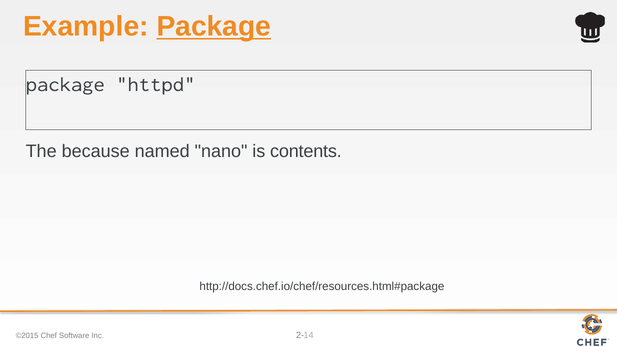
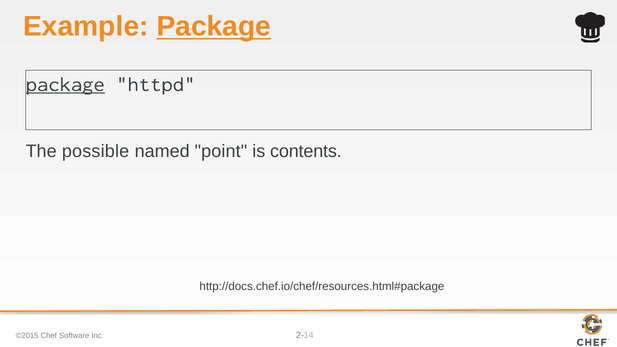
package at (65, 84) underline: none -> present
because: because -> possible
nano: nano -> point
